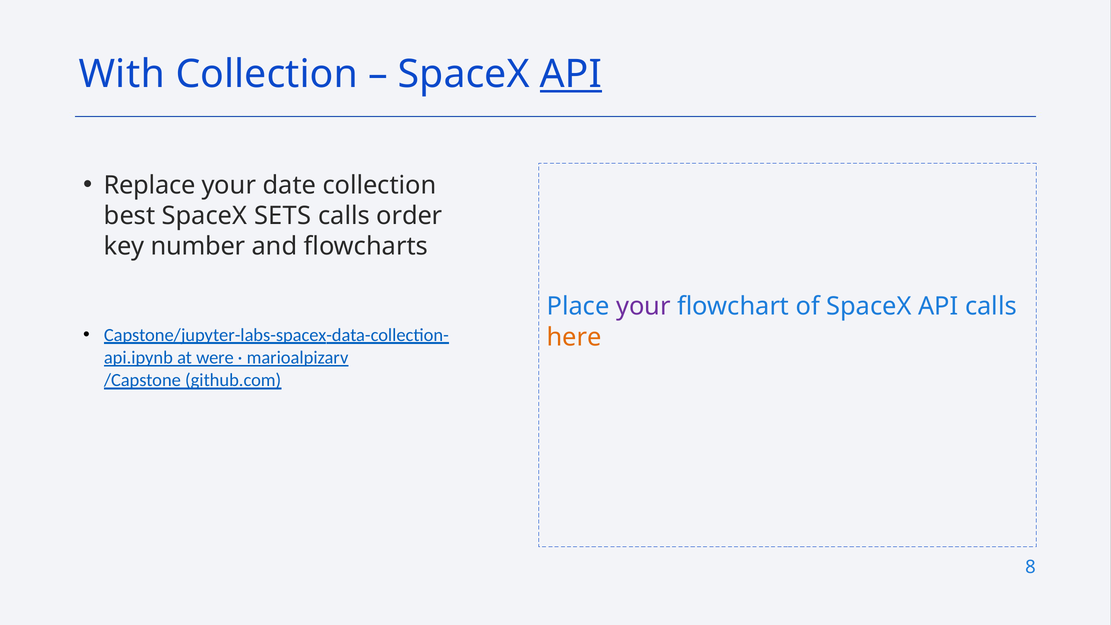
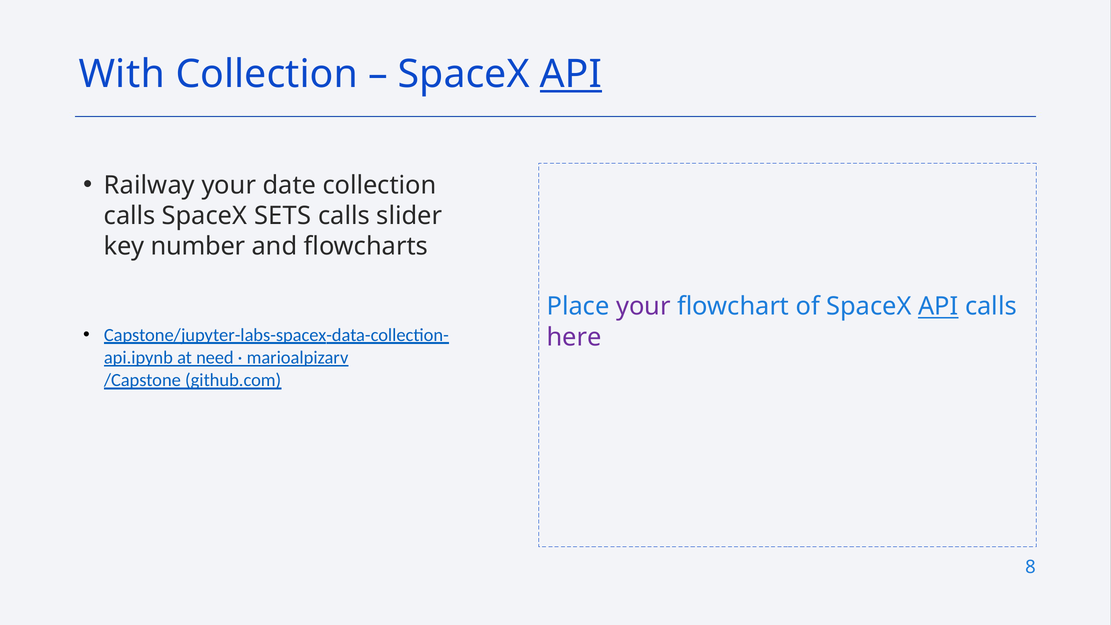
Replace: Replace -> Railway
best at (130, 216): best -> calls
order: order -> slider
API at (938, 307) underline: none -> present
here colour: orange -> purple
were: were -> need
